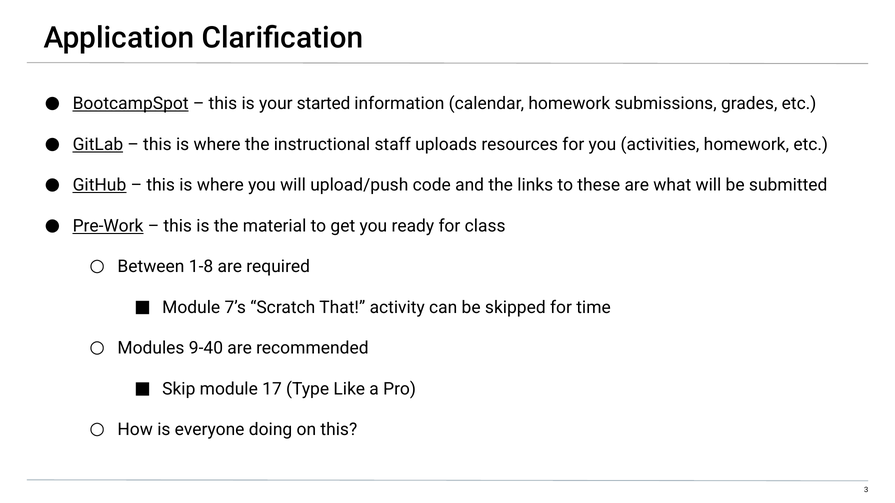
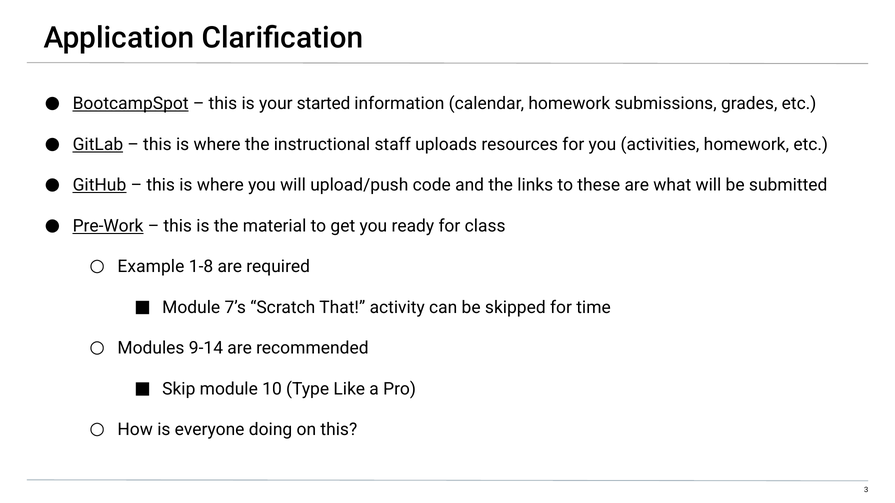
Between: Between -> Example
9-40: 9-40 -> 9-14
17: 17 -> 10
